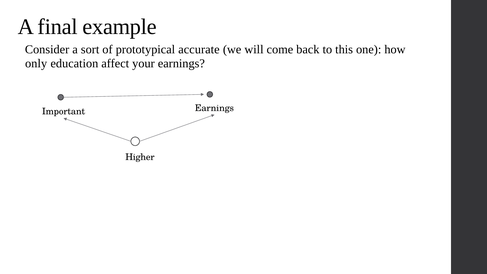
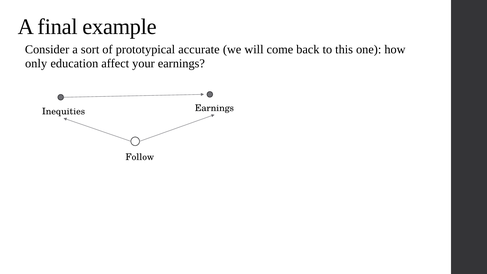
Important: Important -> Inequities
Higher: Higher -> Follow
